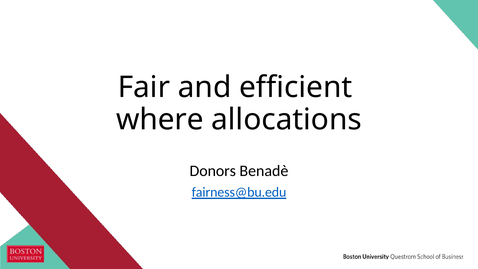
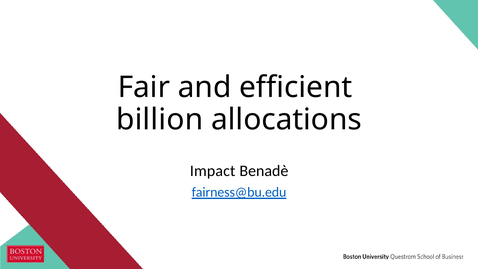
where: where -> billion
Donors: Donors -> Impact
